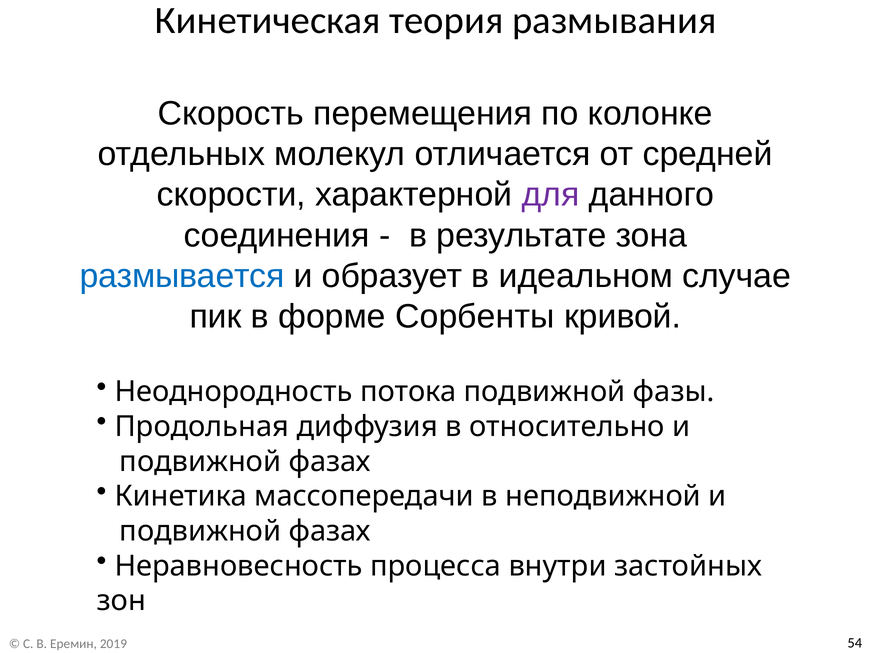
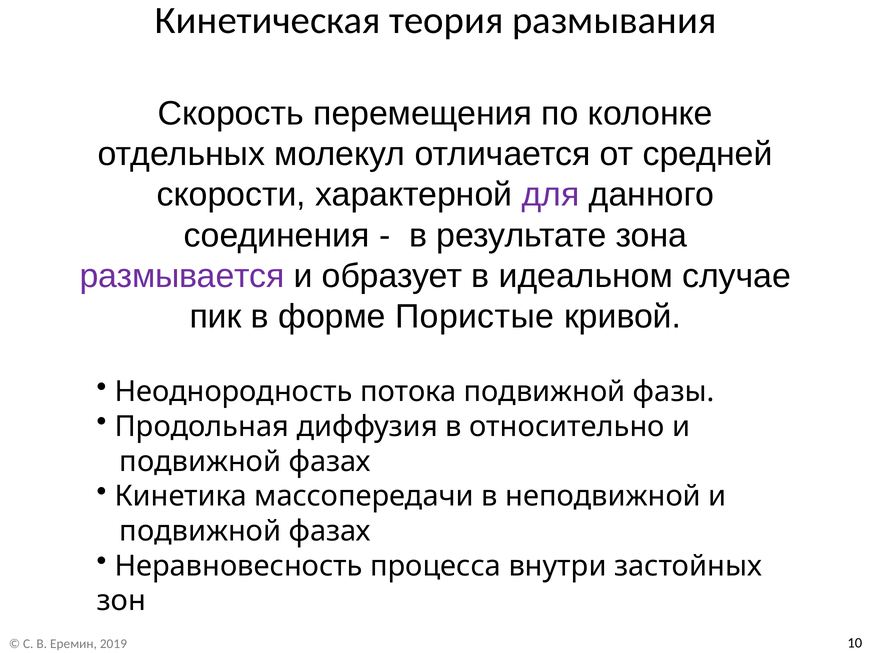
размывается colour: blue -> purple
Сорбенты: Сорбенты -> Пористые
54: 54 -> 10
